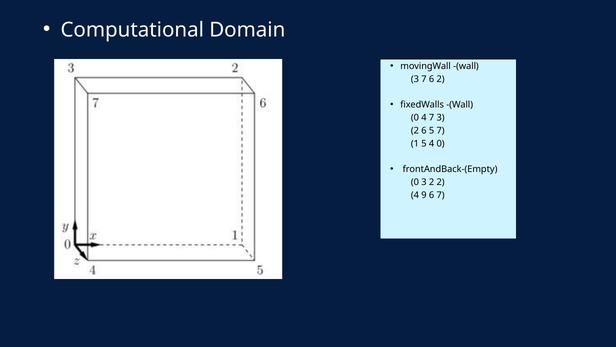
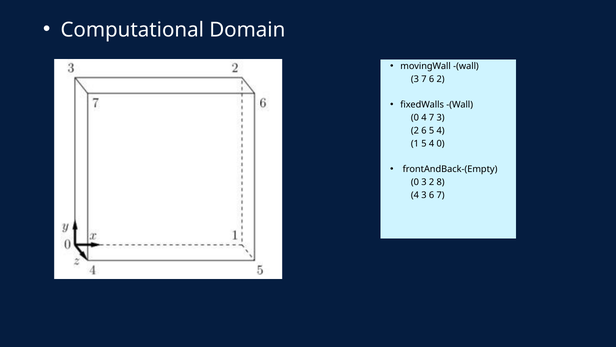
6 5 7: 7 -> 4
2 2: 2 -> 8
4 9: 9 -> 3
